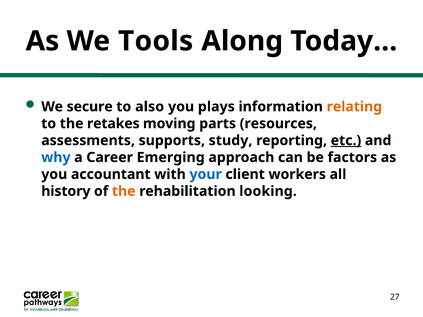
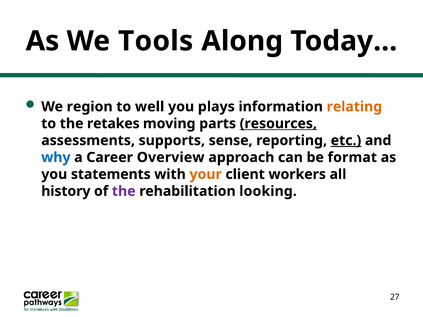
secure: secure -> region
also: also -> well
resources underline: none -> present
study: study -> sense
Emerging: Emerging -> Overview
factors: factors -> format
accountant: accountant -> statements
your colour: blue -> orange
the at (124, 191) colour: orange -> purple
